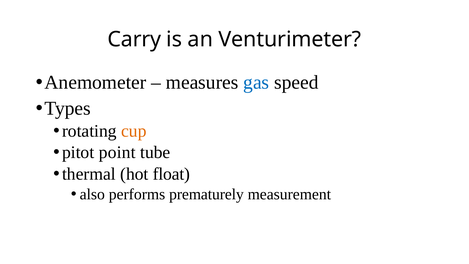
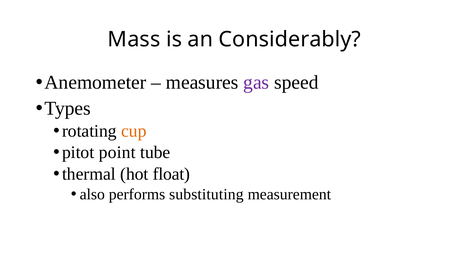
Carry: Carry -> Mass
Venturimeter: Venturimeter -> Considerably
gas colour: blue -> purple
prematurely: prematurely -> substituting
